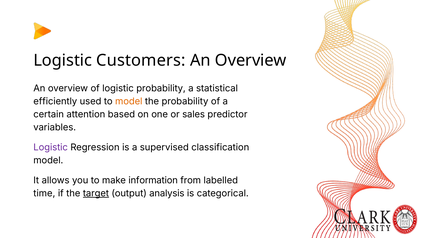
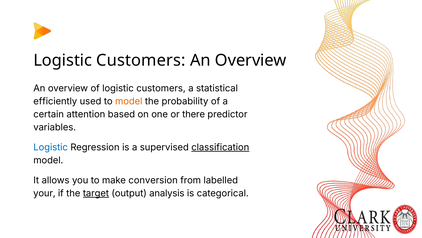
of logistic probability: probability -> customers
sales: sales -> there
Logistic at (51, 147) colour: purple -> blue
classification underline: none -> present
information: information -> conversion
time: time -> your
